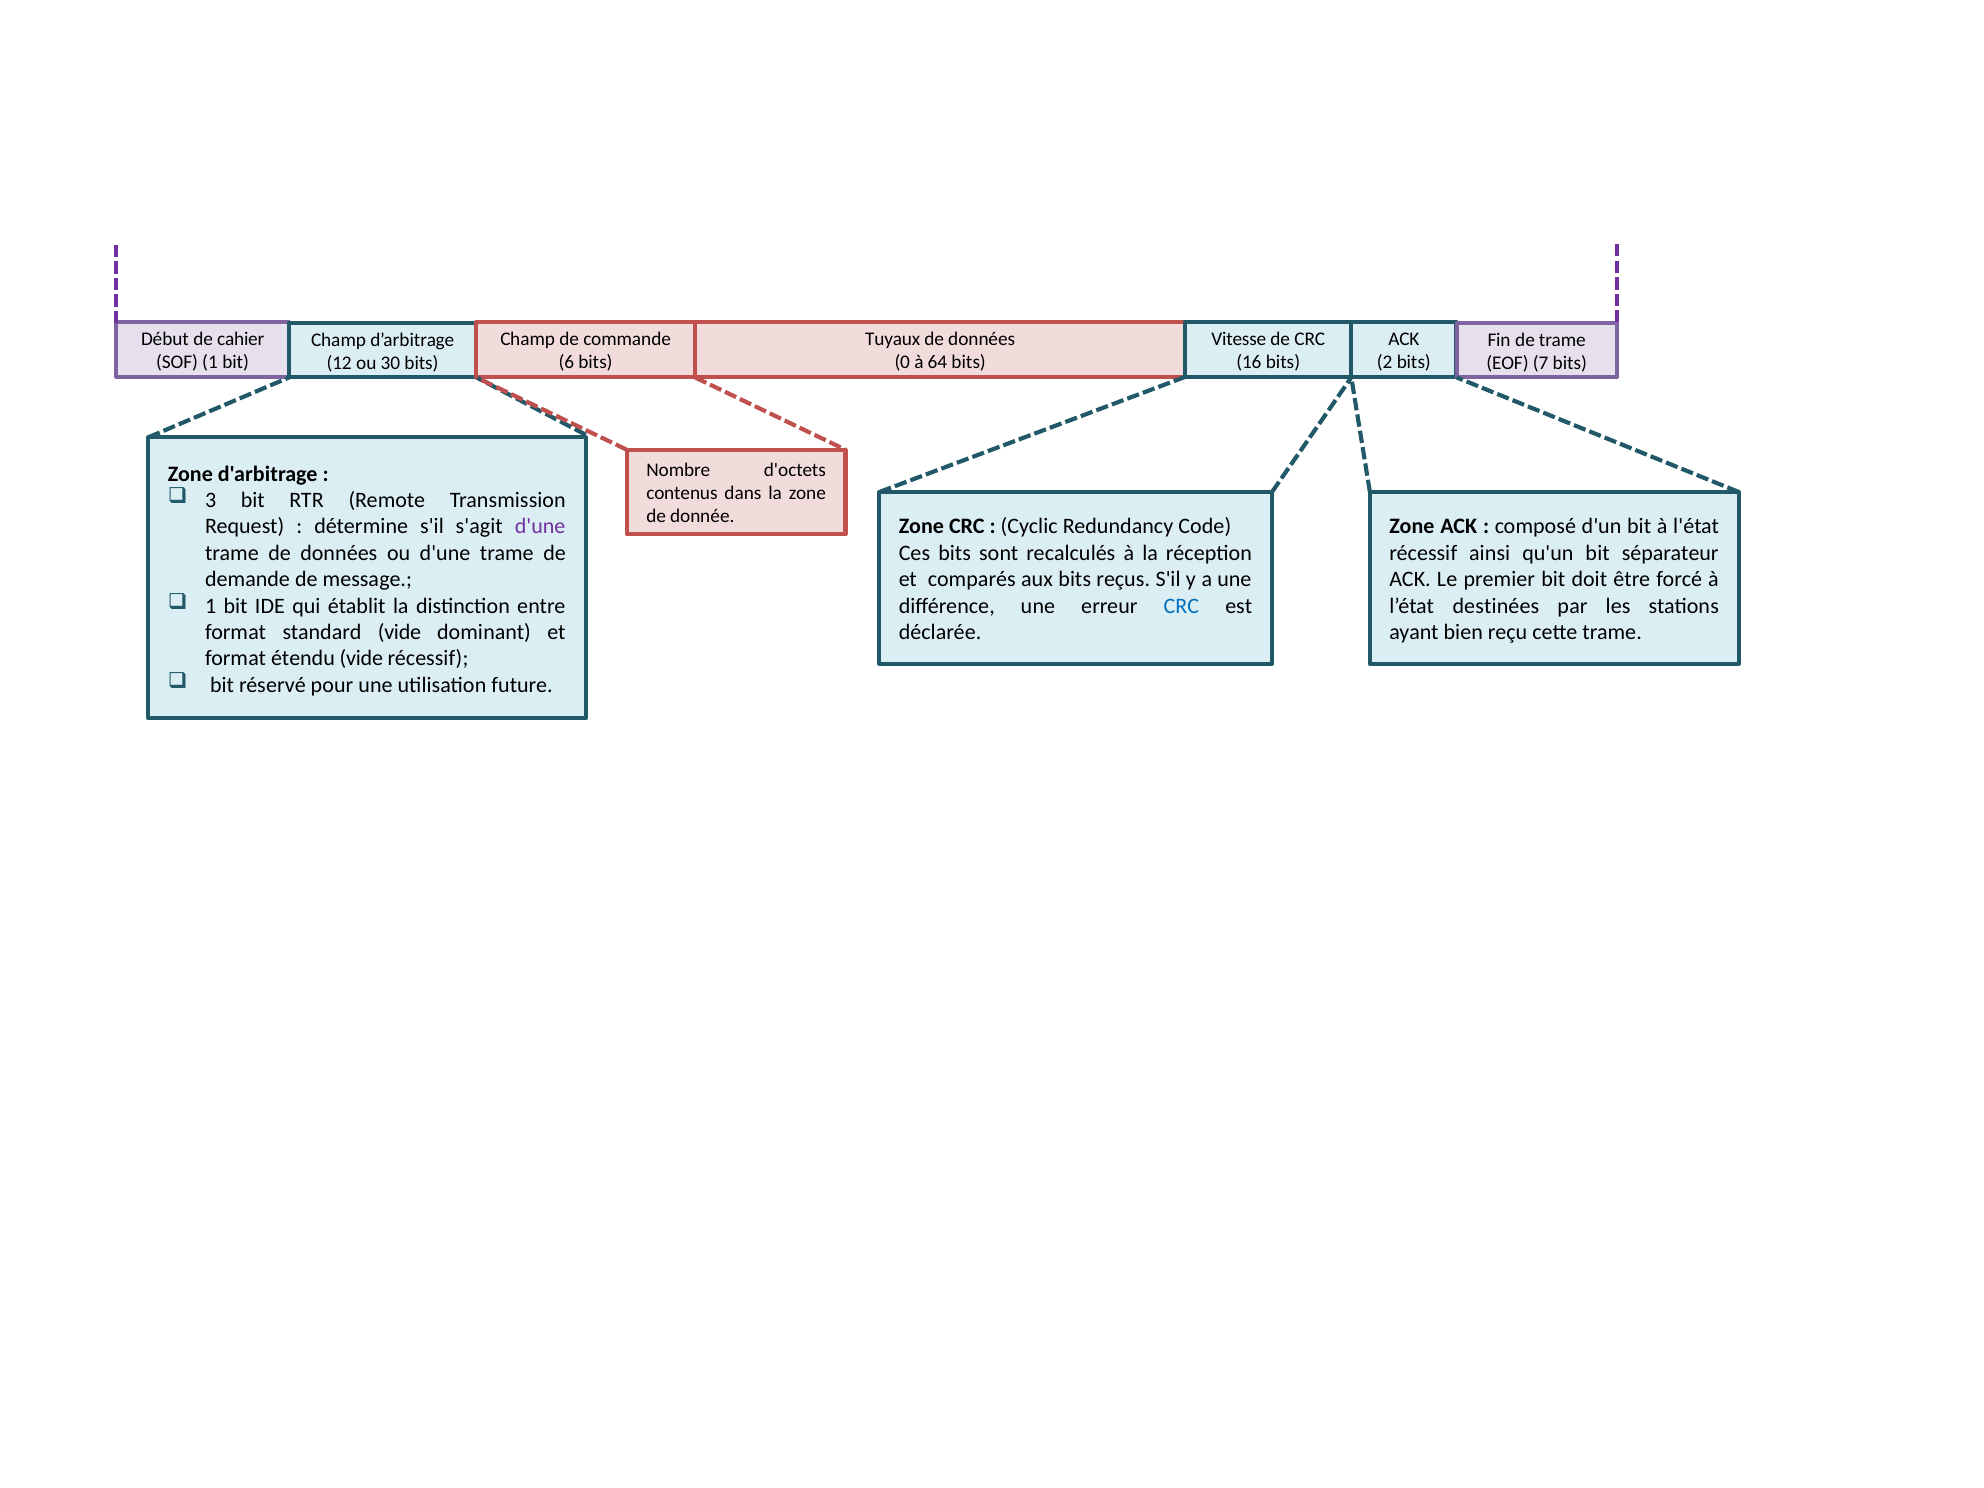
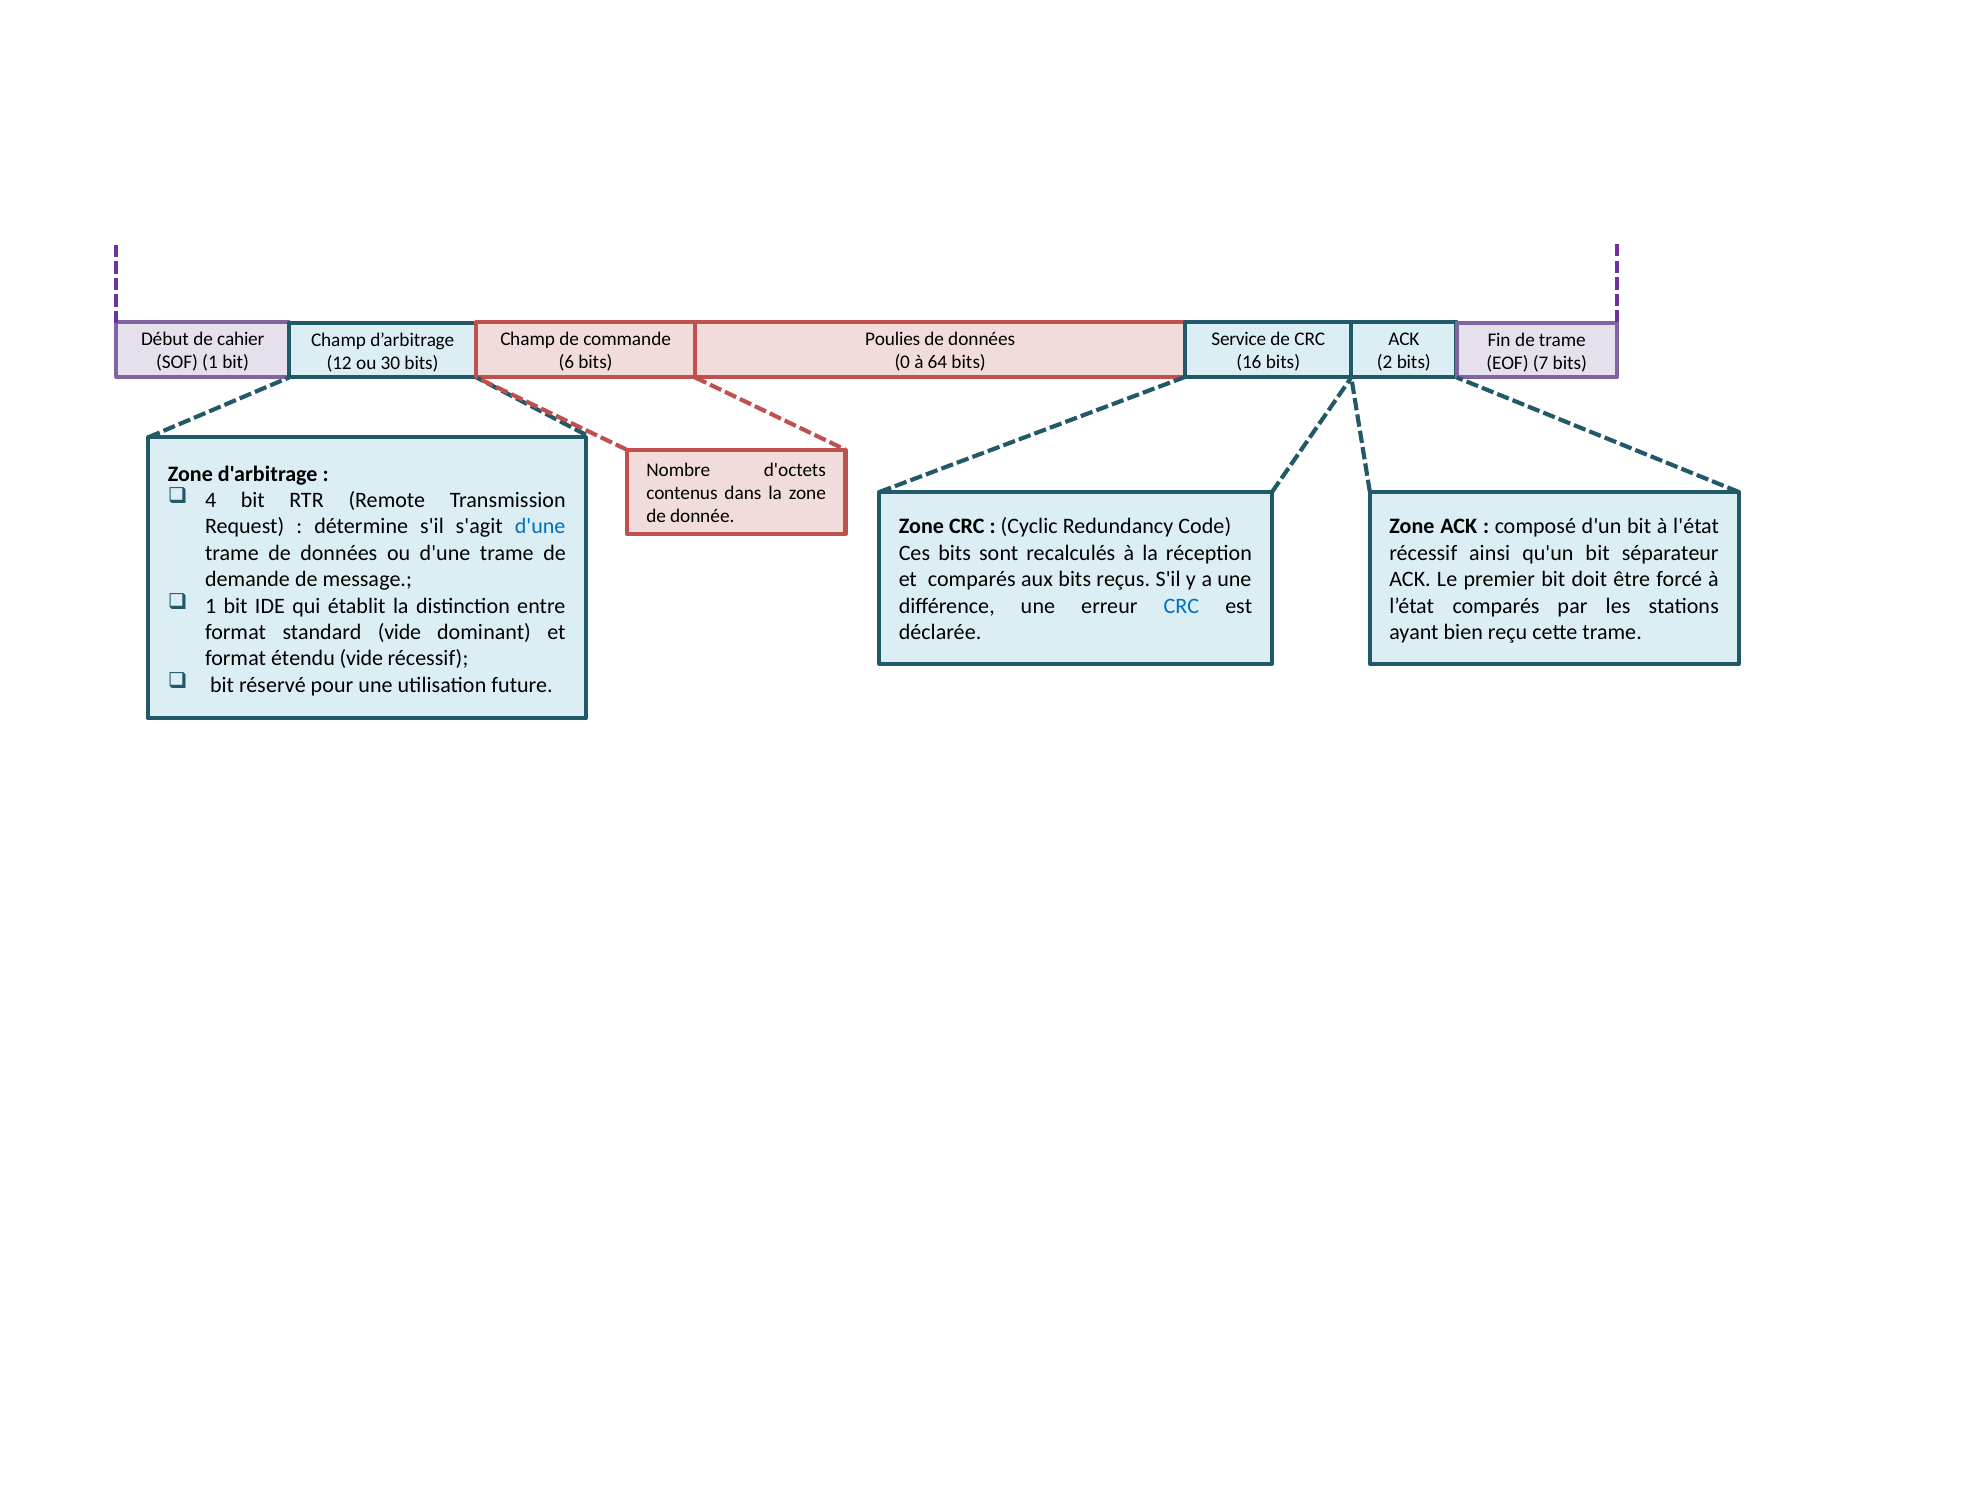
Tuyaux: Tuyaux -> Poulies
Vitesse: Vitesse -> Service
3: 3 -> 4
d'une at (540, 527) colour: purple -> blue
l’état destinées: destinées -> comparés
